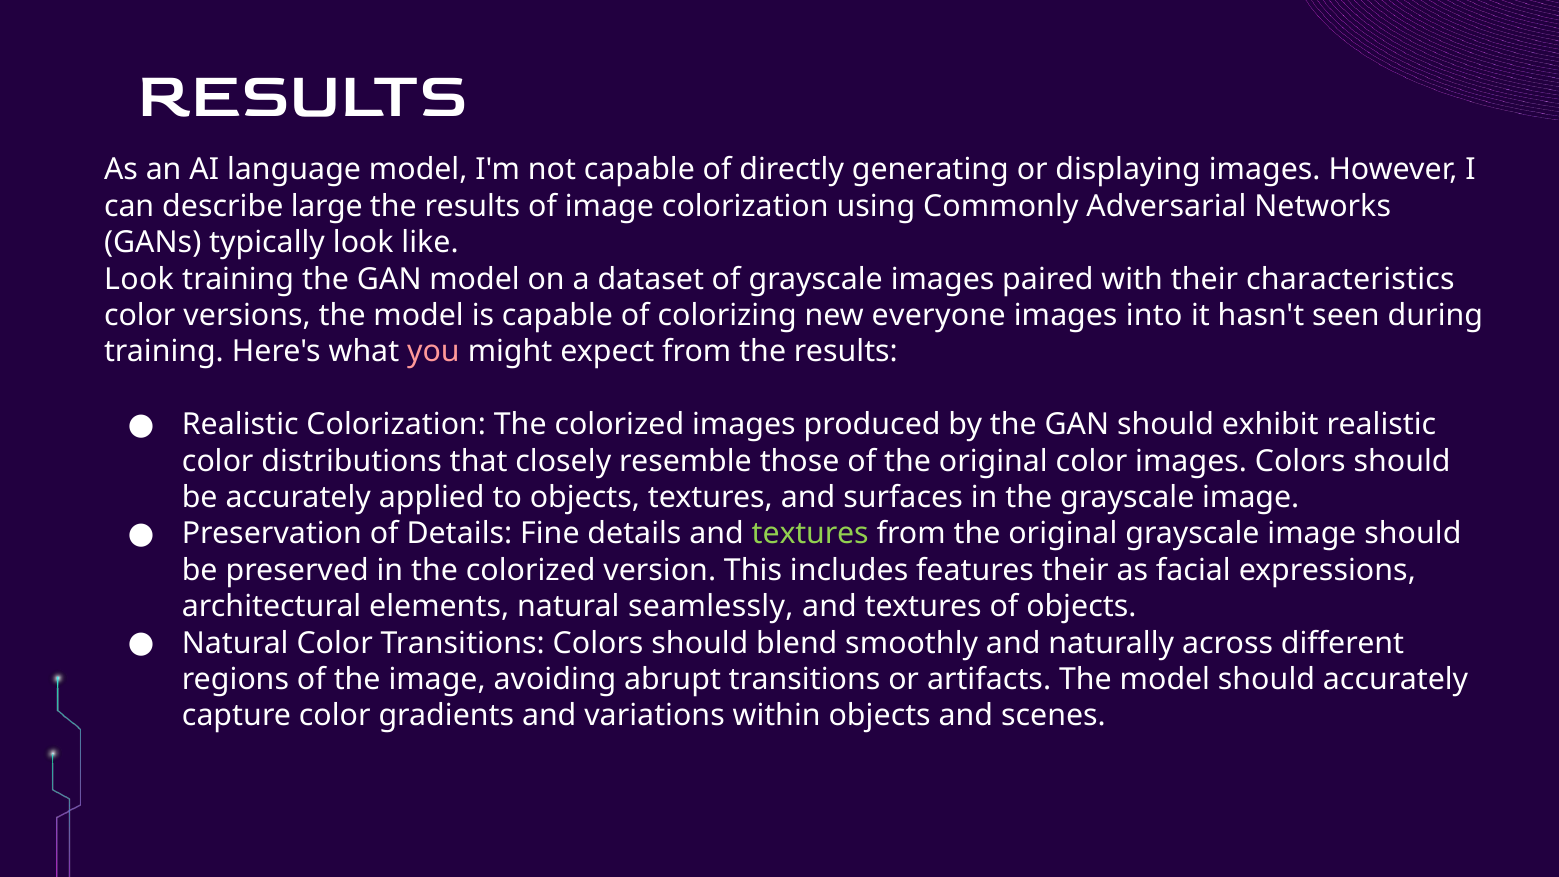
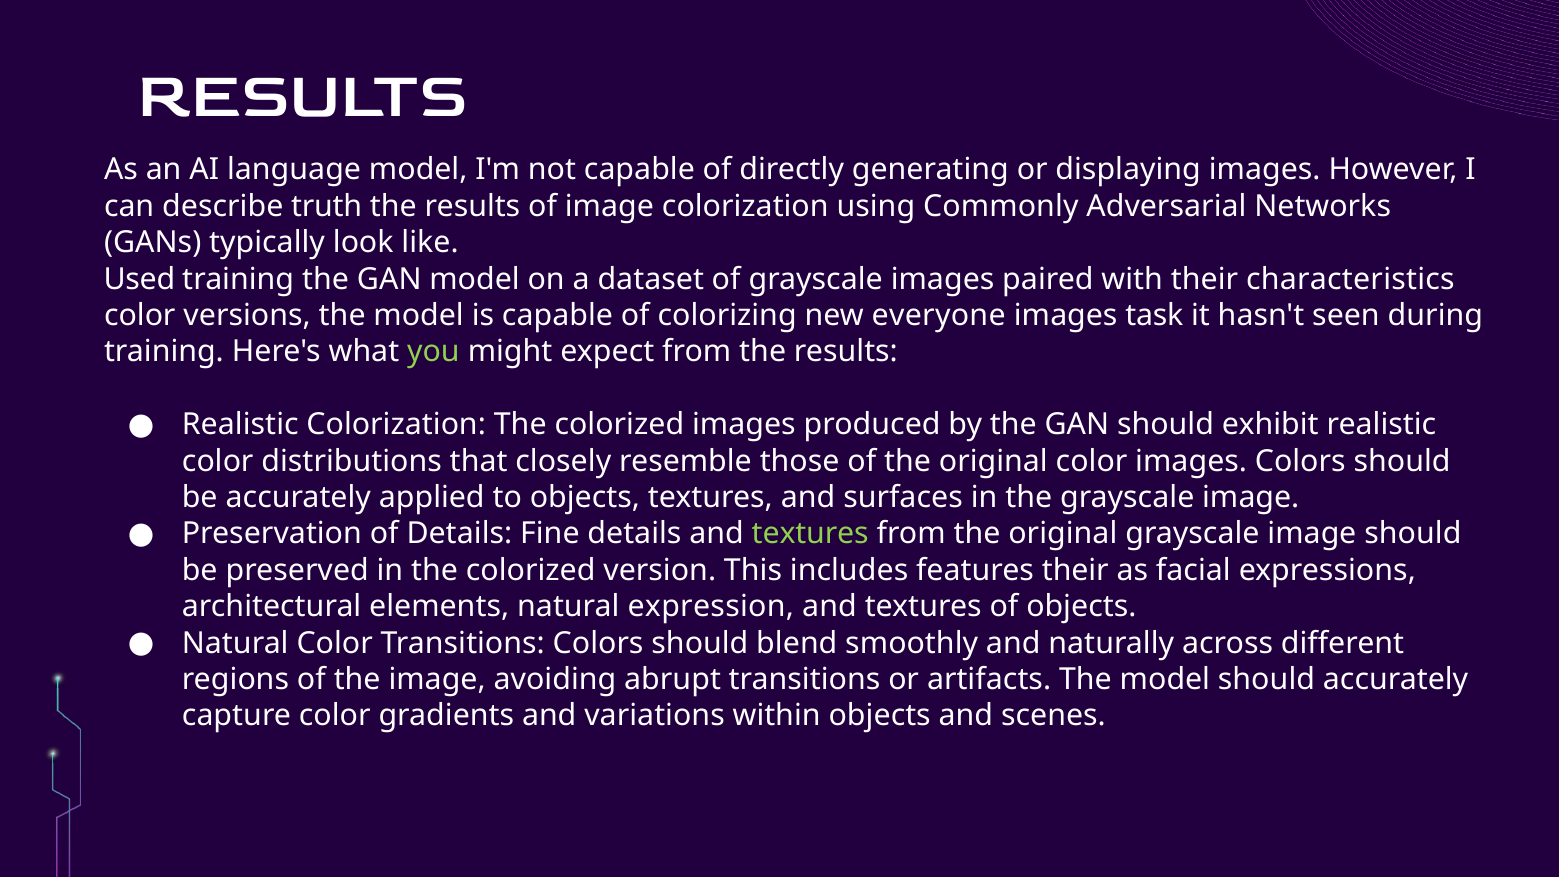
large: large -> truth
Look at (139, 279): Look -> Used
into: into -> task
you colour: pink -> light green
seamlessly: seamlessly -> expression
